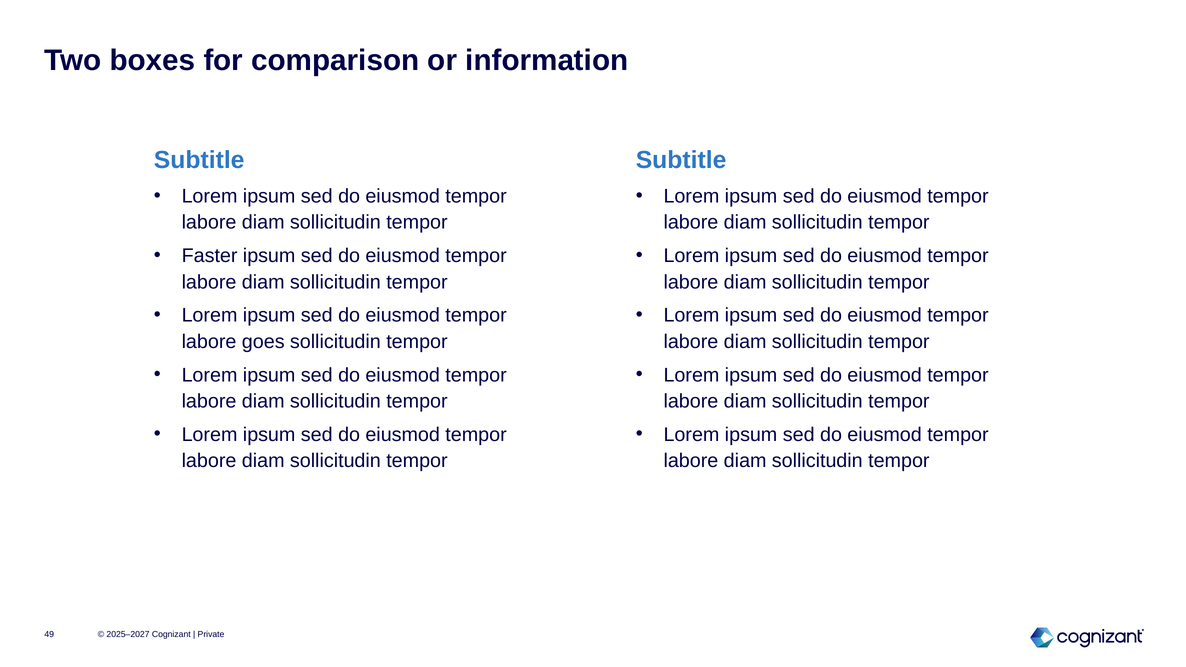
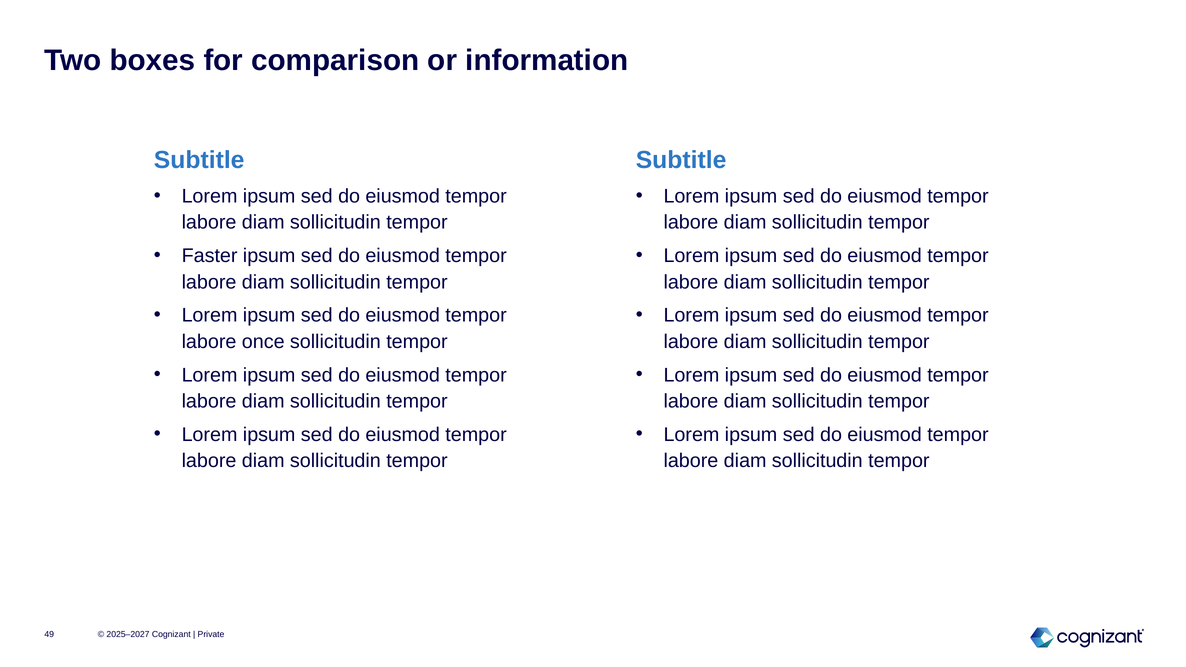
goes: goes -> once
